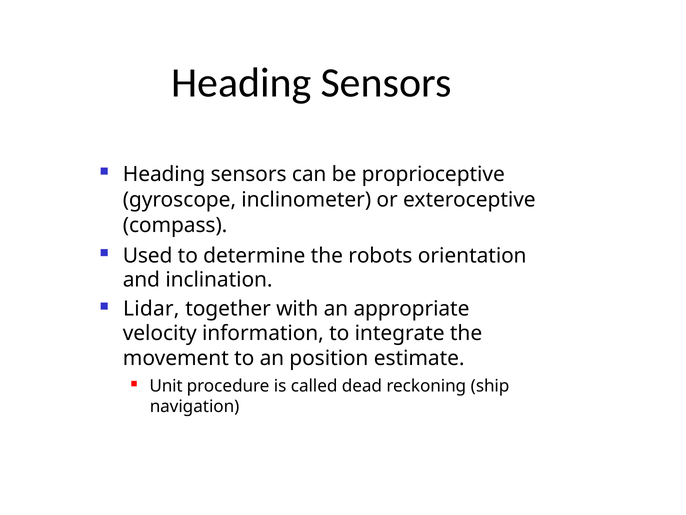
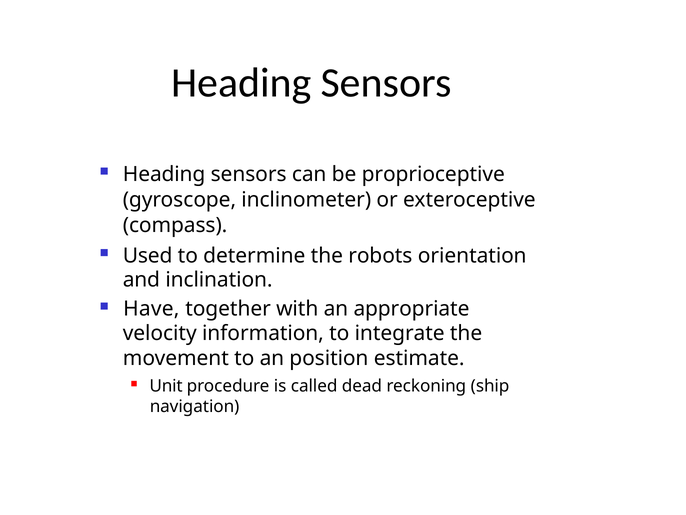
Lidar: Lidar -> Have
